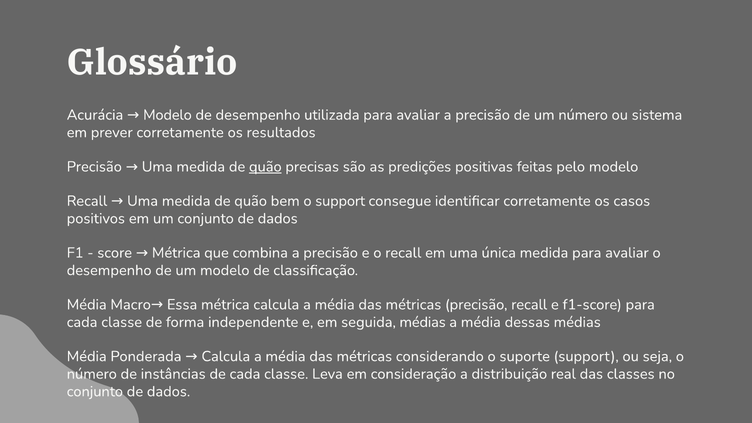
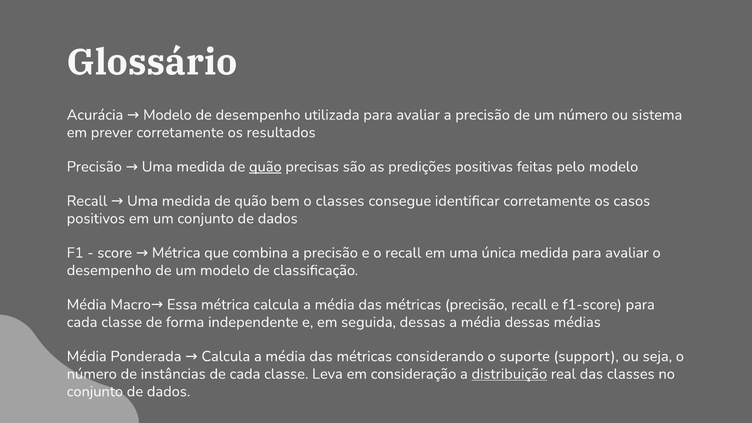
o support: support -> classes
seguida médias: médias -> dessas
distribuição underline: none -> present
